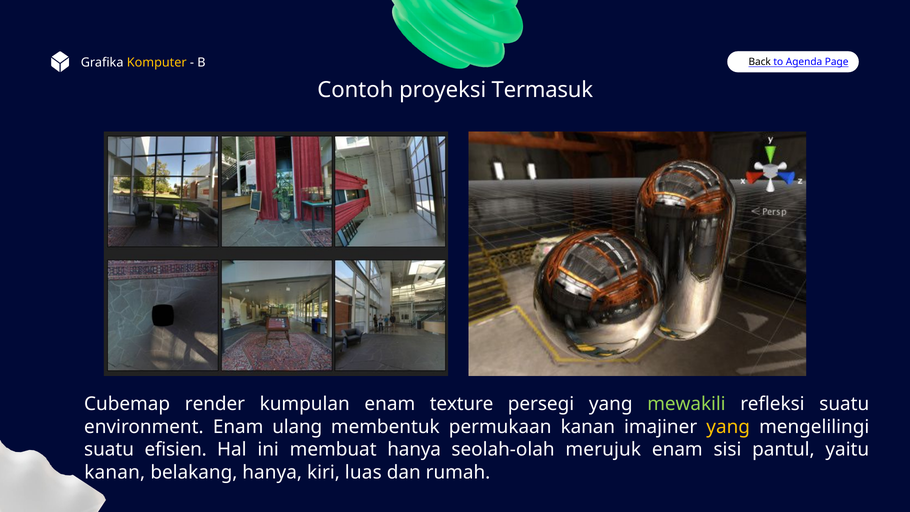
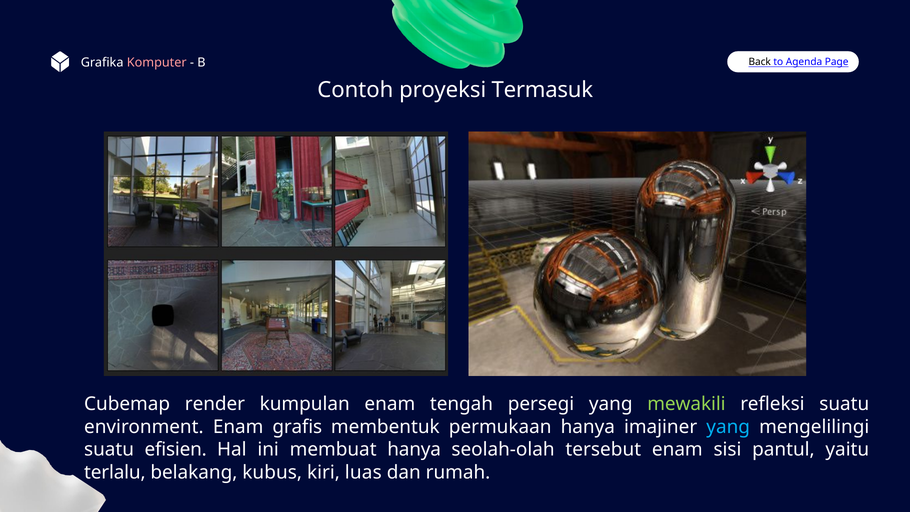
Komputer colour: yellow -> pink
texture: texture -> tengah
ulang: ulang -> grafis
permukaan kanan: kanan -> hanya
yang at (728, 427) colour: yellow -> light blue
merujuk: merujuk -> tersebut
kanan at (115, 472): kanan -> terlalu
belakang hanya: hanya -> kubus
